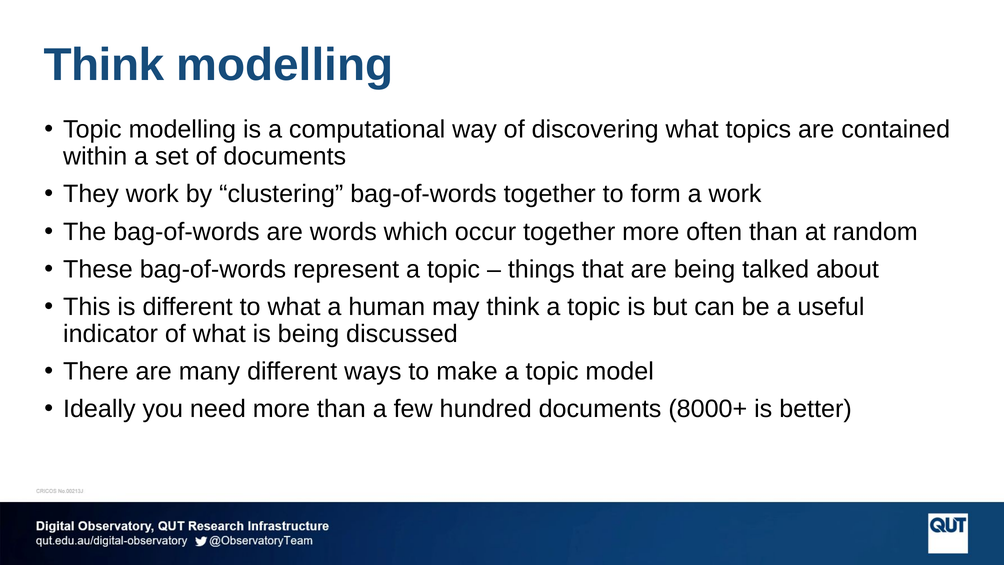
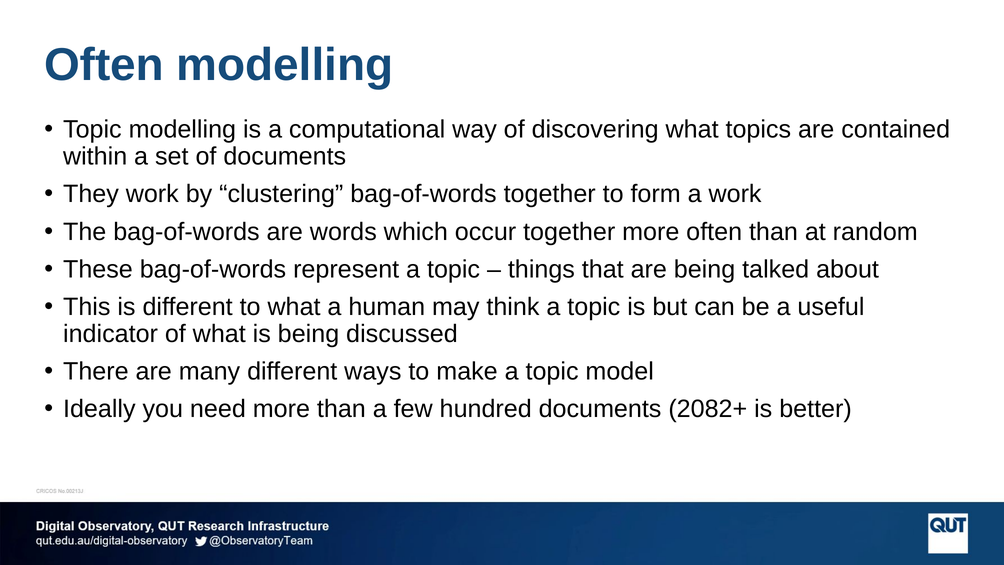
Think at (104, 65): Think -> Often
8000+: 8000+ -> 2082+
